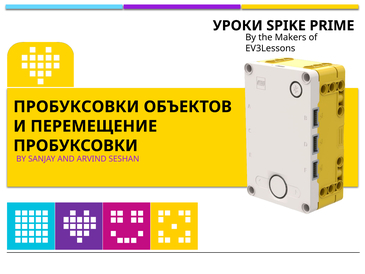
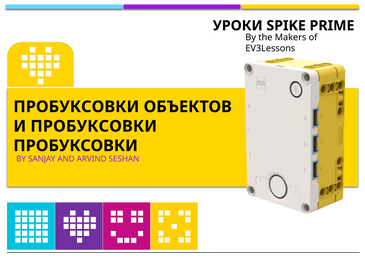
И ПЕРЕМЕЩЕНИЕ: ПЕРЕМЕЩЕНИЕ -> ПРОБУКСОВКИ
